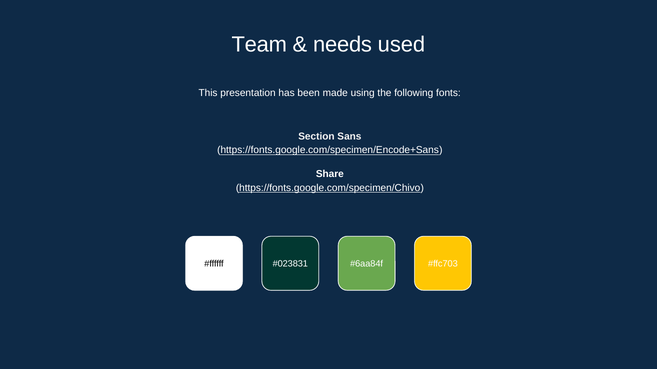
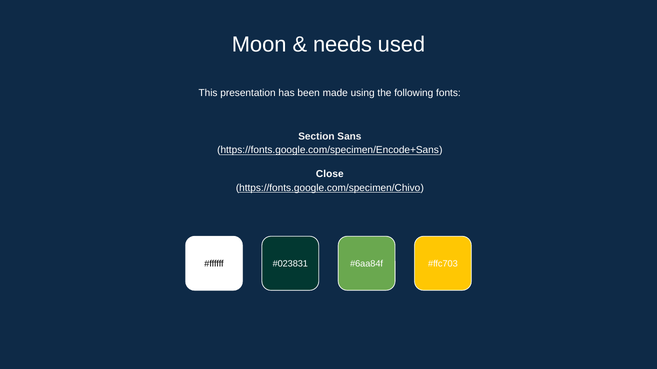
Team: Team -> Moon
Share: Share -> Close
